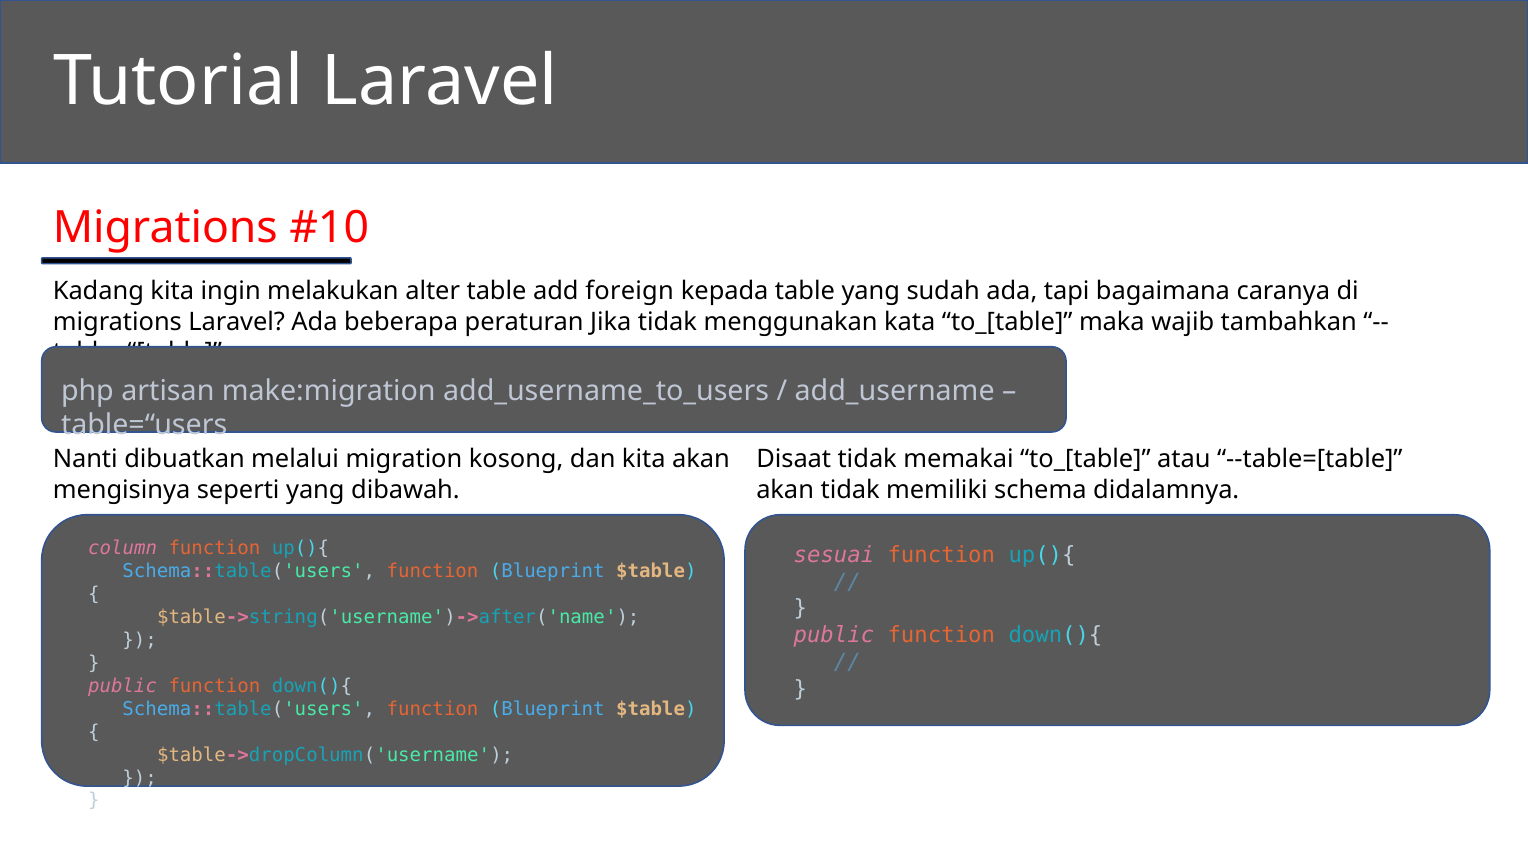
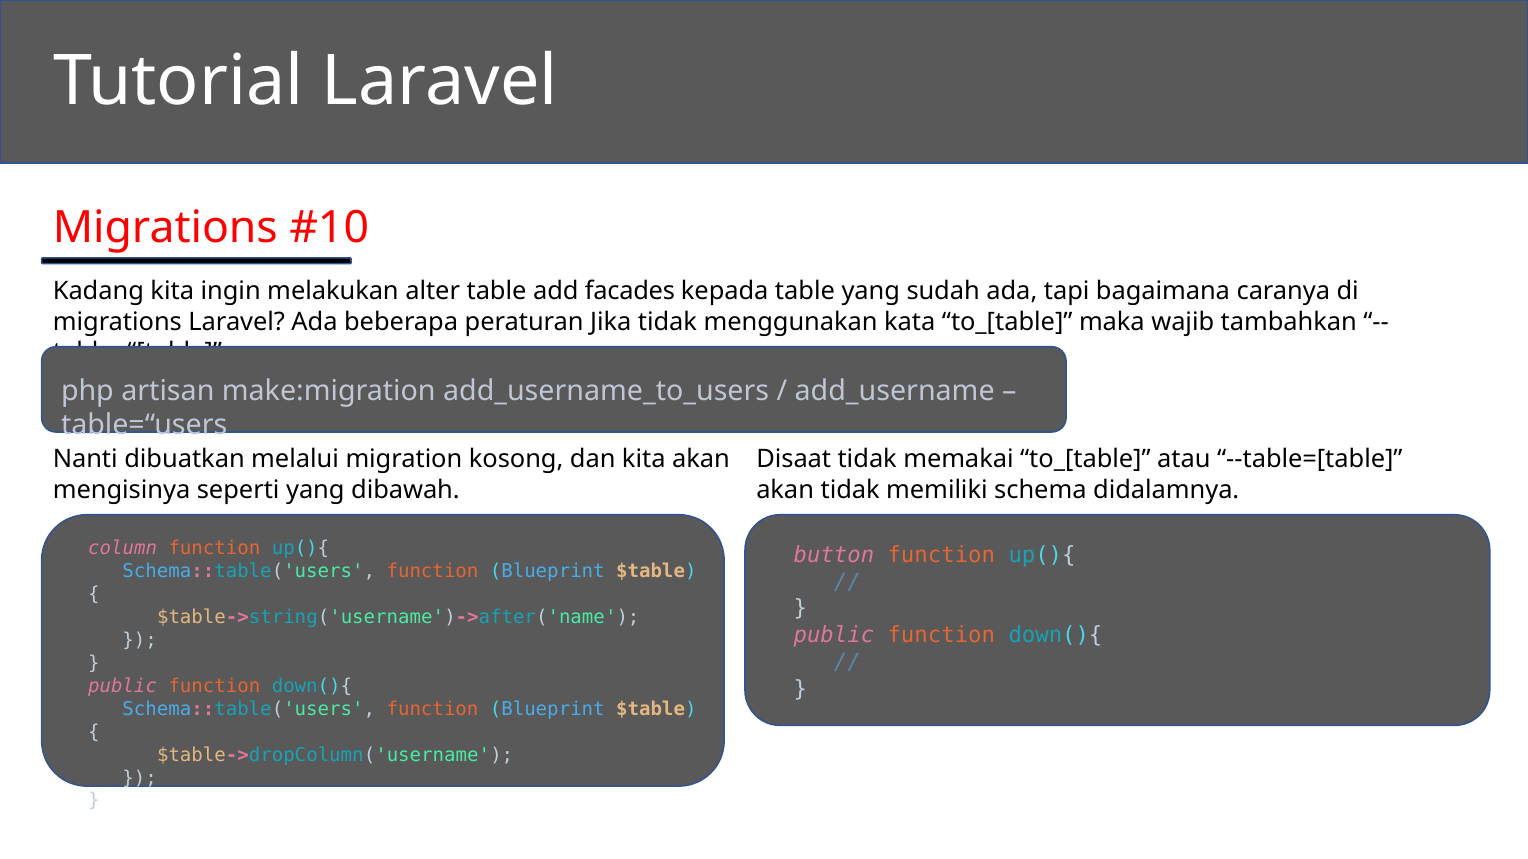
foreign: foreign -> facades
sesuai: sesuai -> button
